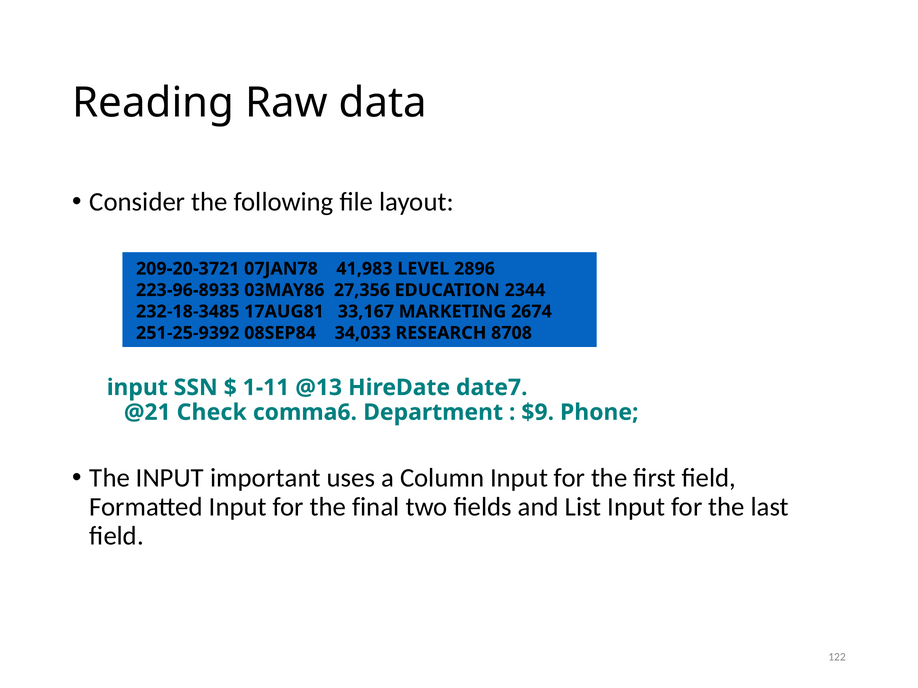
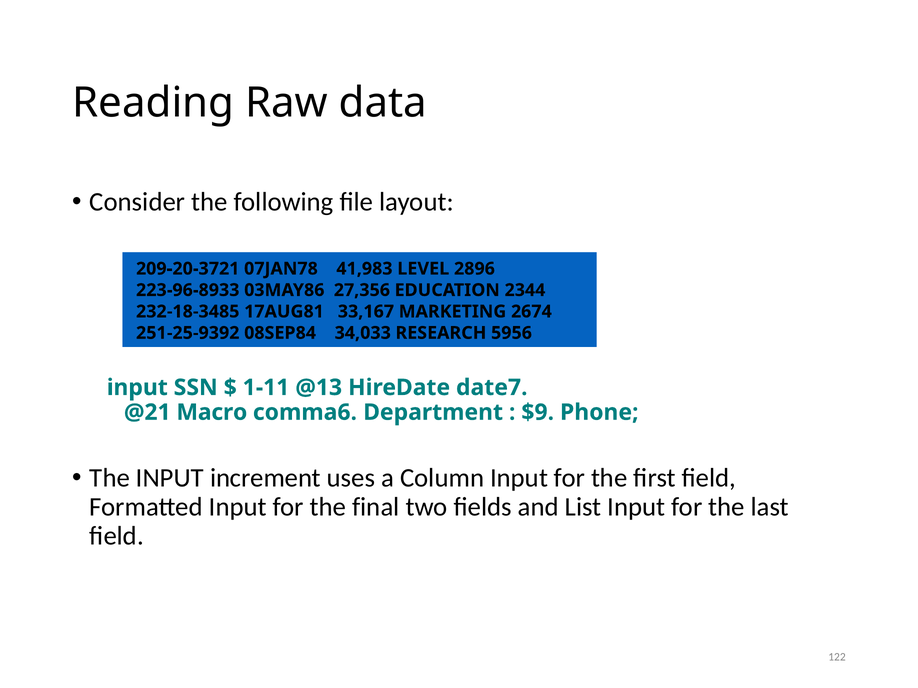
8708: 8708 -> 5956
Check: Check -> Macro
important: important -> increment
